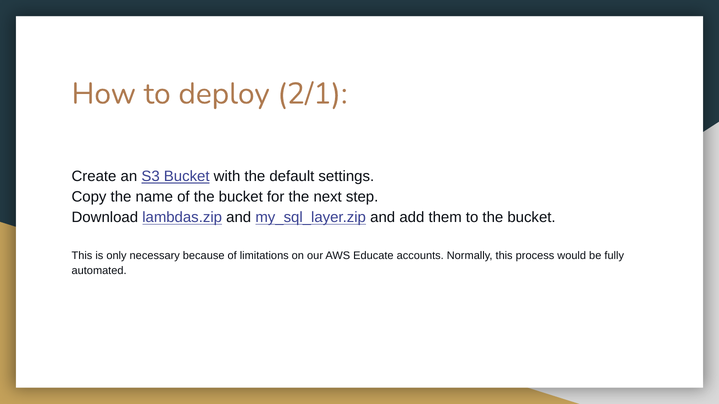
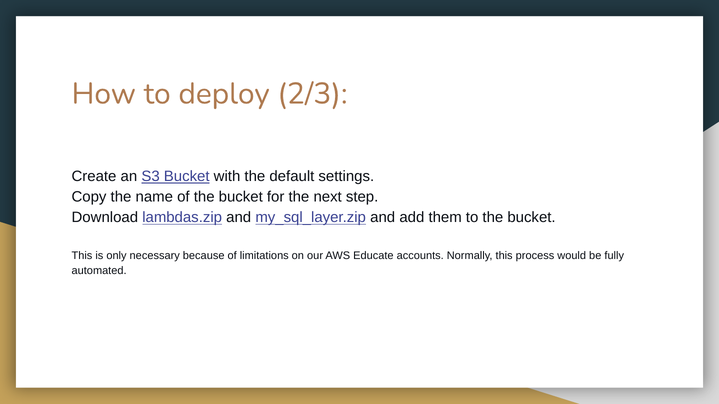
2/1: 2/1 -> 2/3
